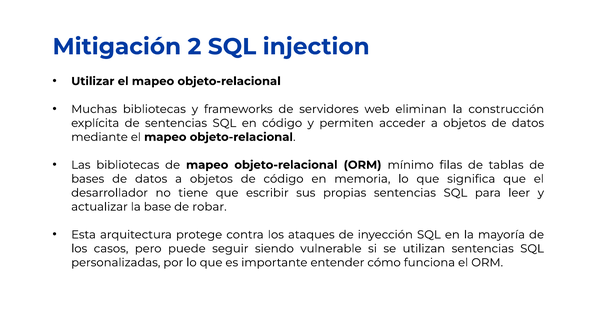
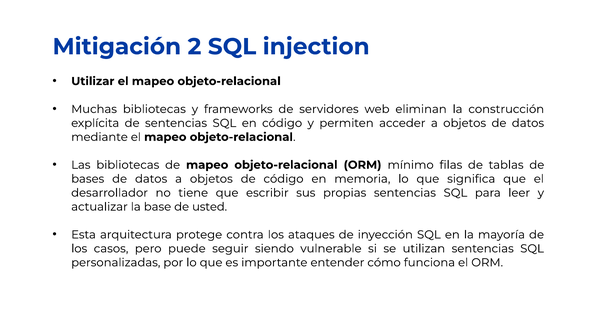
robar: robar -> usted
